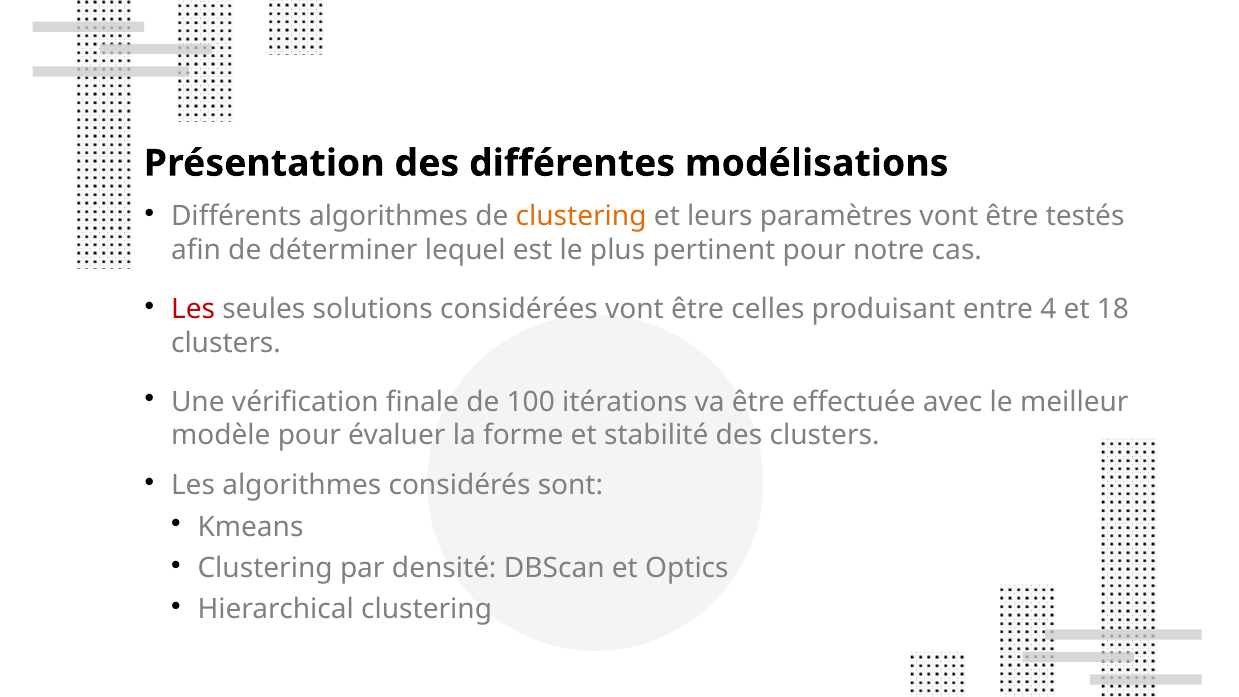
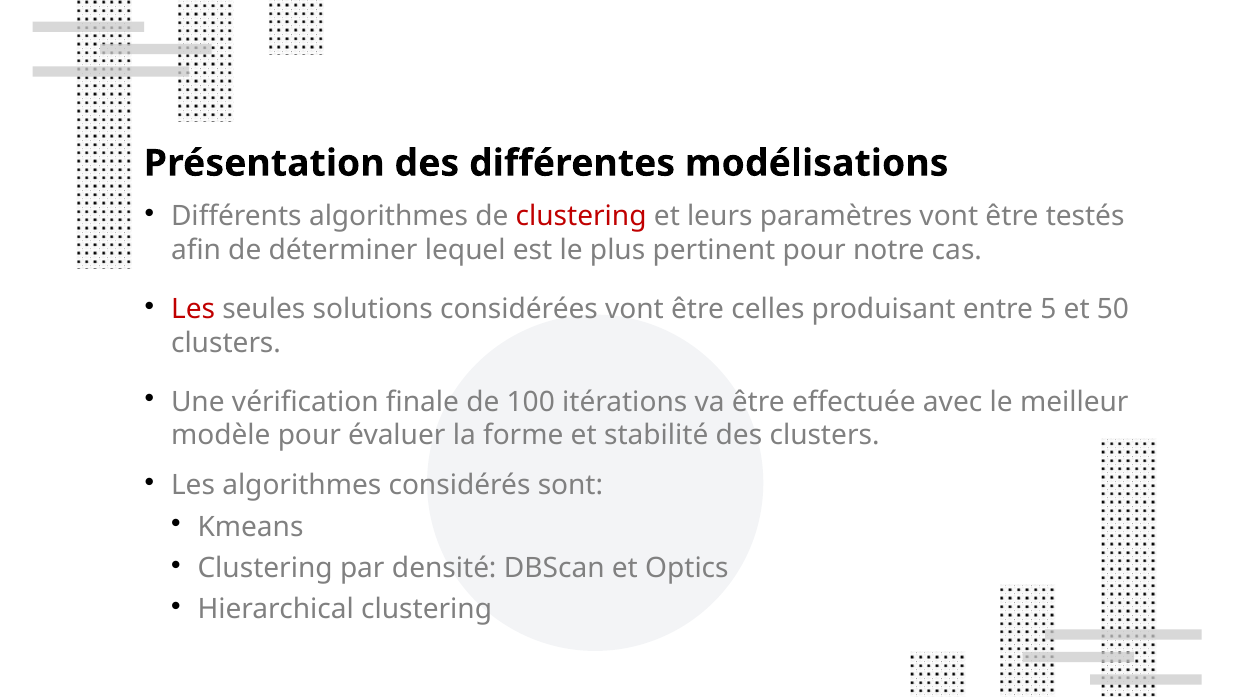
clustering at (581, 216) colour: orange -> red
4: 4 -> 5
18: 18 -> 50
